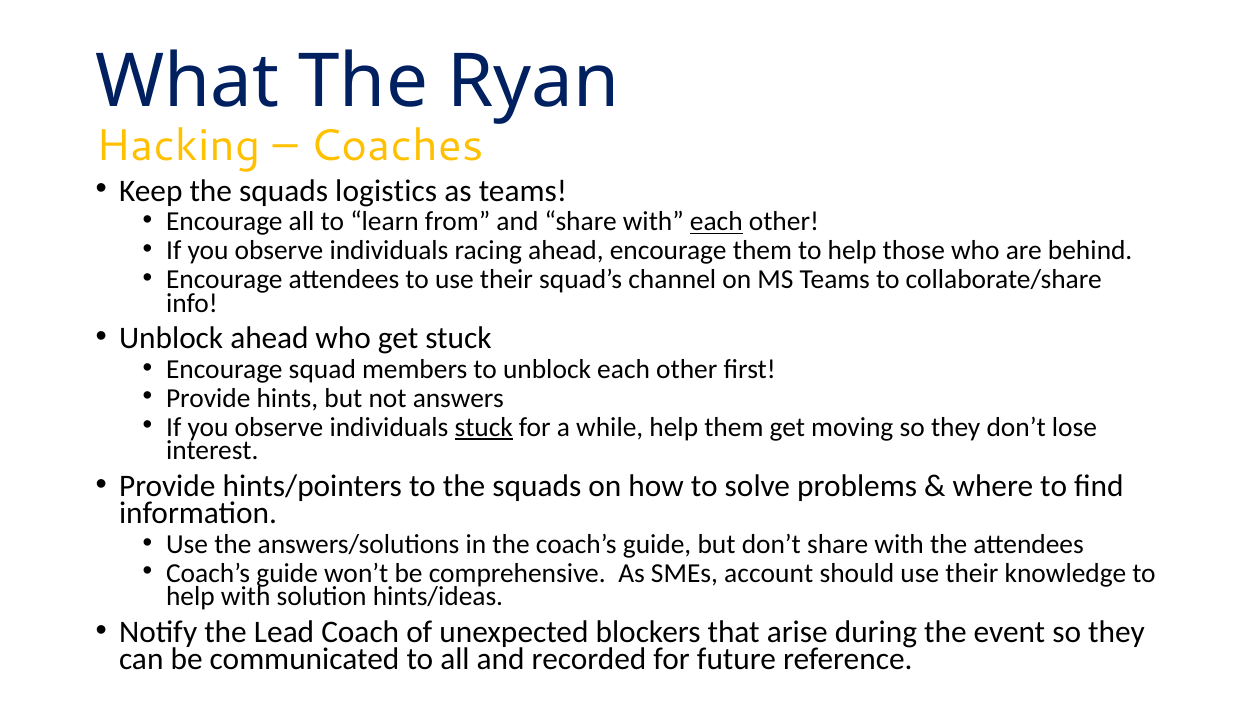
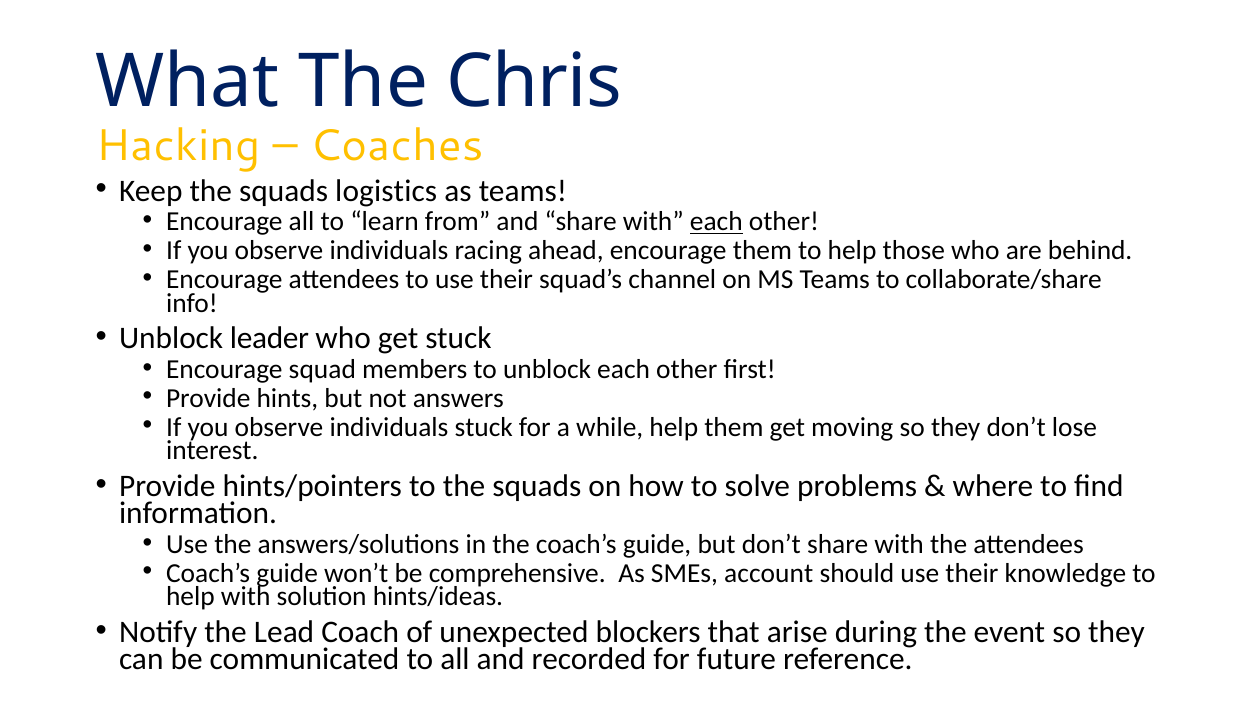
Ryan: Ryan -> Chris
Unblock ahead: ahead -> leader
stuck at (484, 427) underline: present -> none
